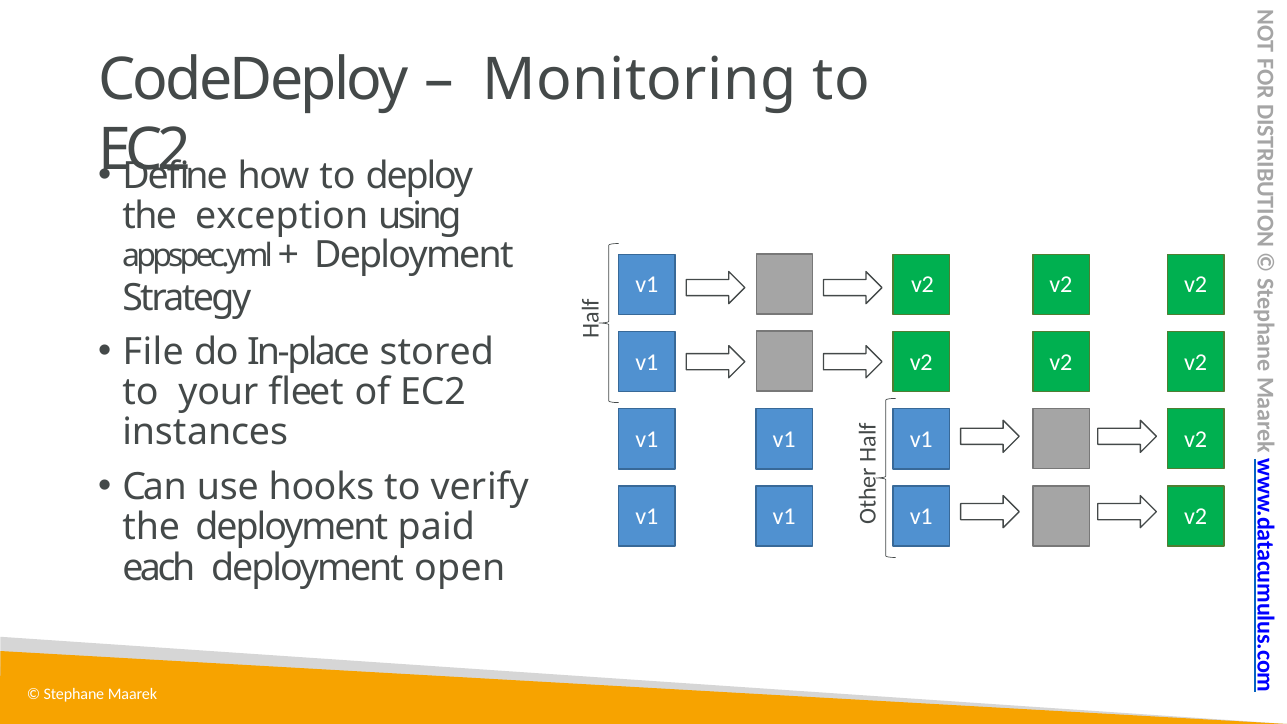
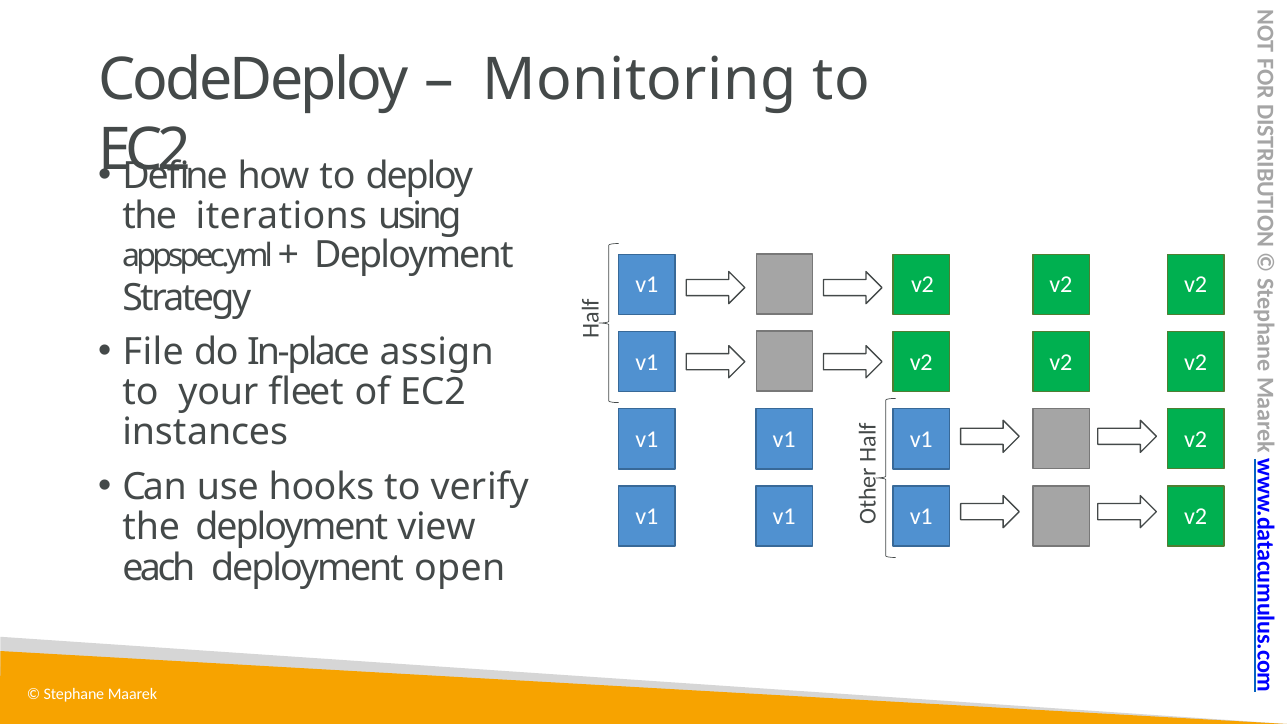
exception: exception -> iterations
stored: stored -> assign
paid: paid -> view
